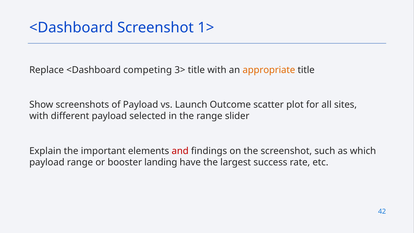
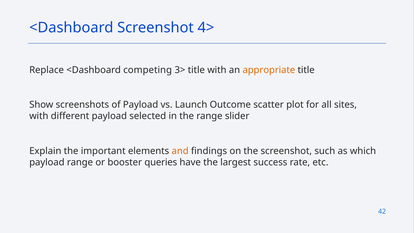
1>: 1> -> 4>
and colour: red -> orange
landing: landing -> queries
